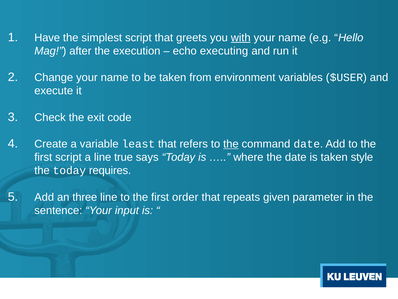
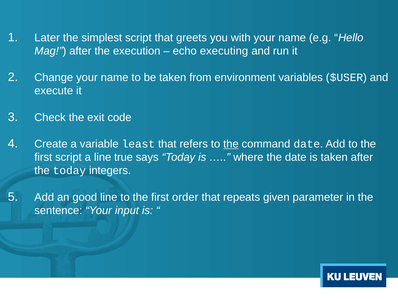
Have: Have -> Later
with underline: present -> none
taken style: style -> after
requires: requires -> integers
three: three -> good
